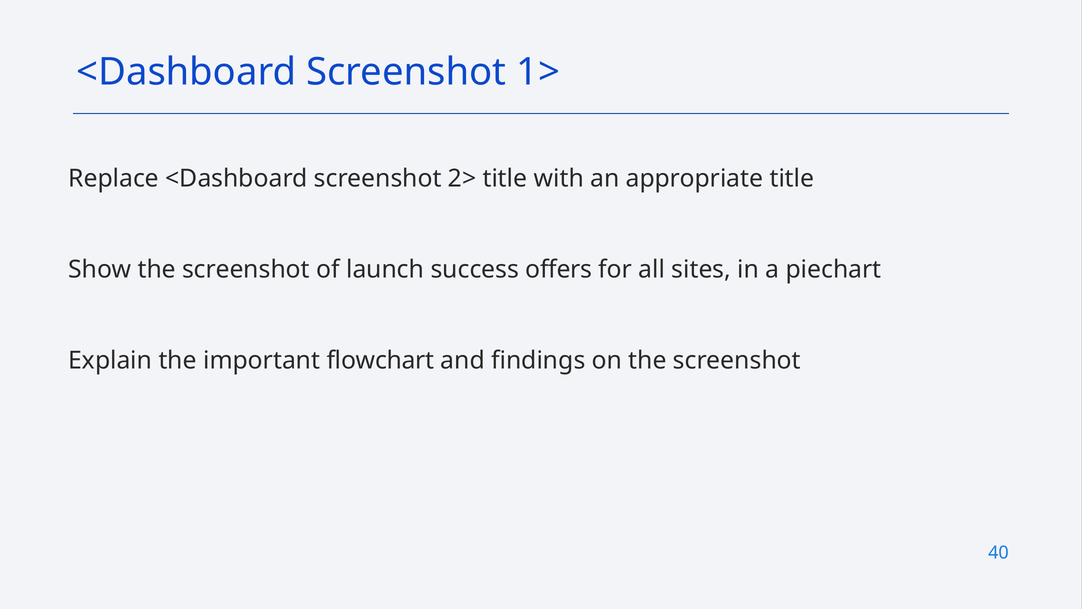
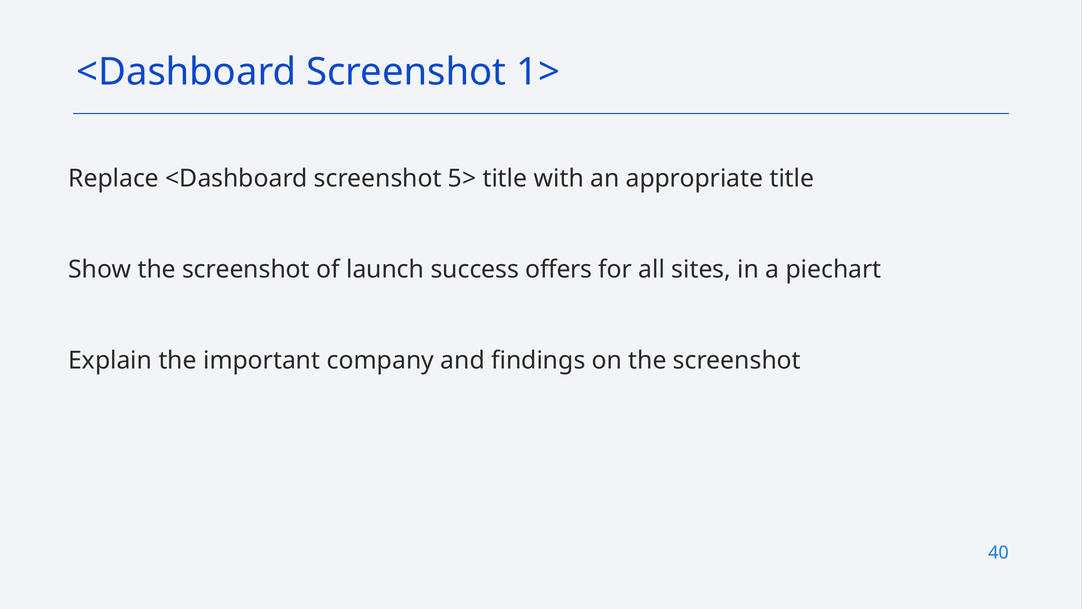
2>: 2> -> 5>
flowchart: flowchart -> company
